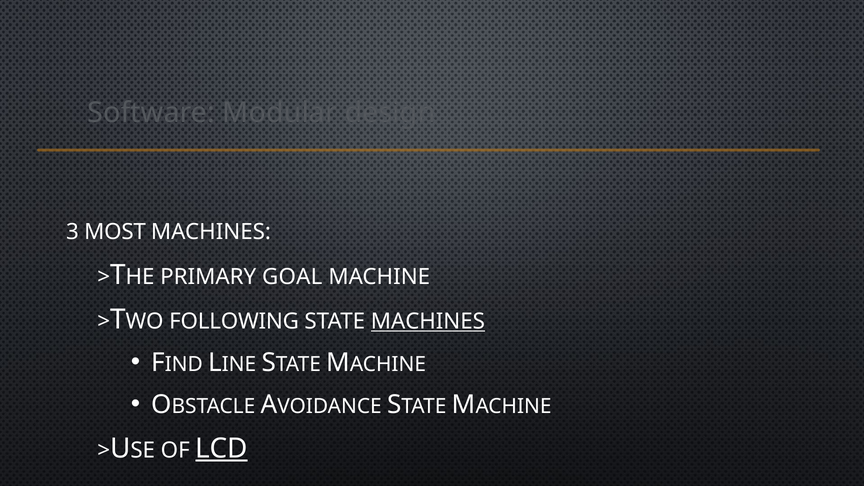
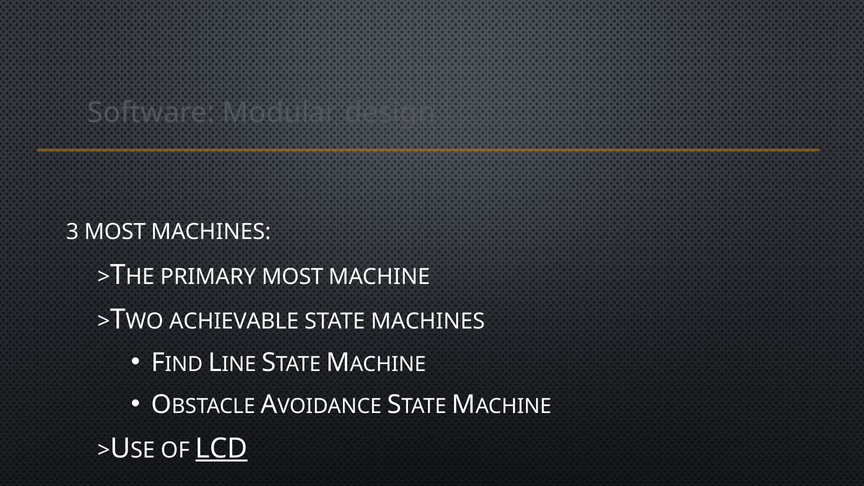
PRIMARY GOAL: GOAL -> MOST
FOLLOWING: FOLLOWING -> ACHIEVABLE
MACHINES at (428, 321) underline: present -> none
